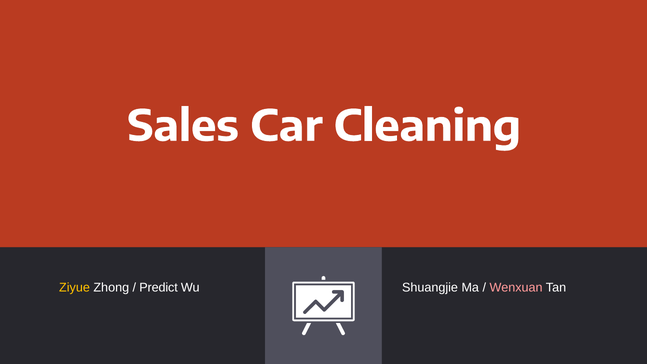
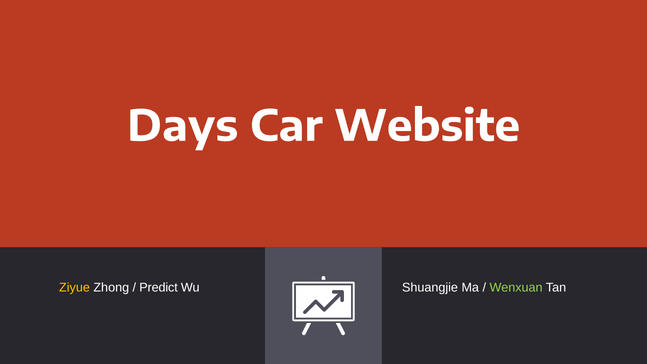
Sales: Sales -> Days
Cleaning: Cleaning -> Website
Wenxuan colour: pink -> light green
